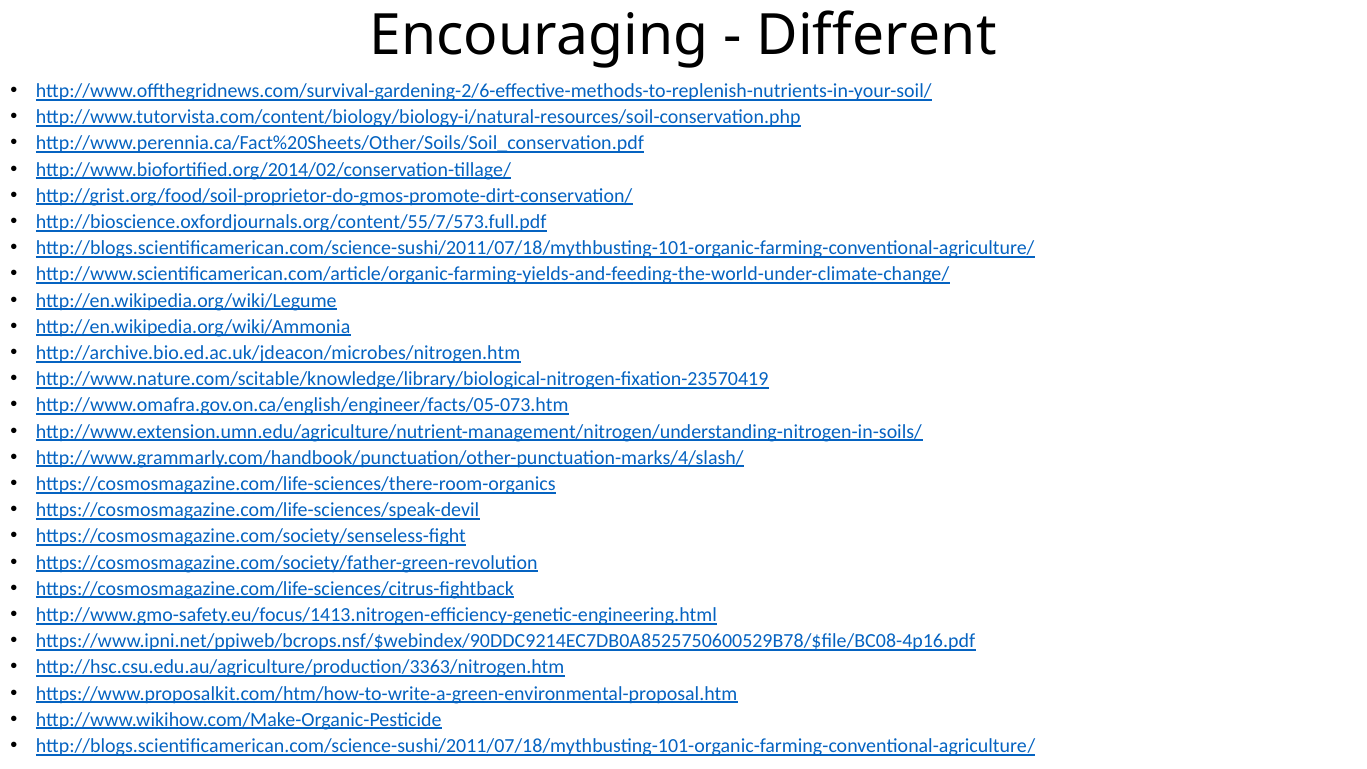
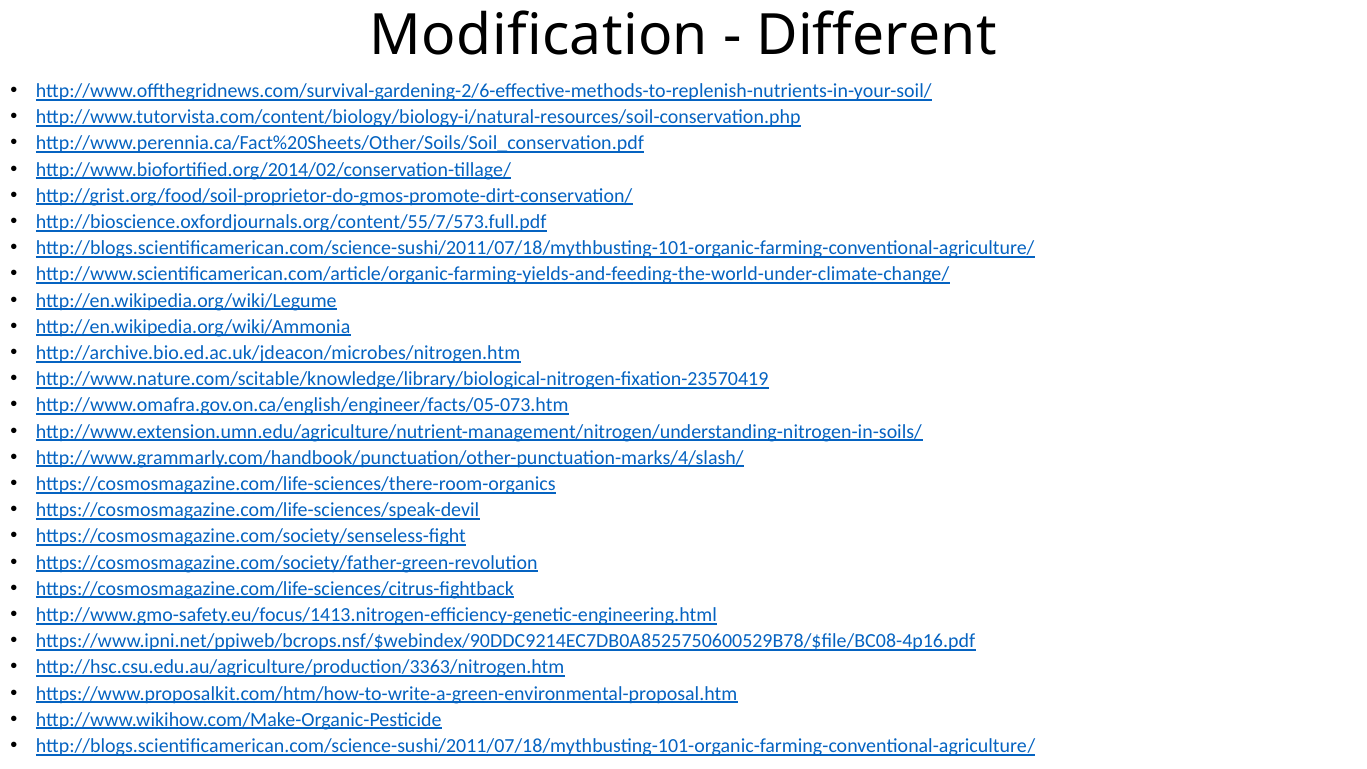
Encouraging: Encouraging -> Modification
